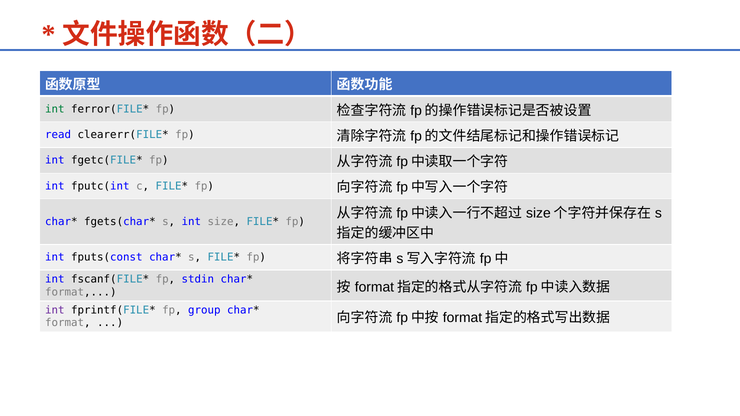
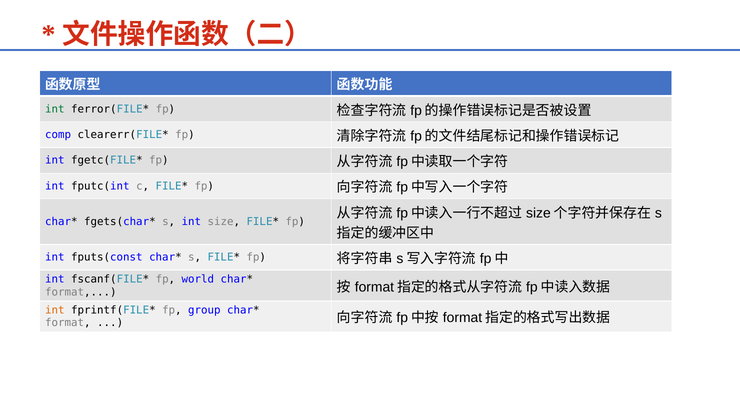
read: read -> comp
stdin: stdin -> world
int at (55, 310) colour: purple -> orange
